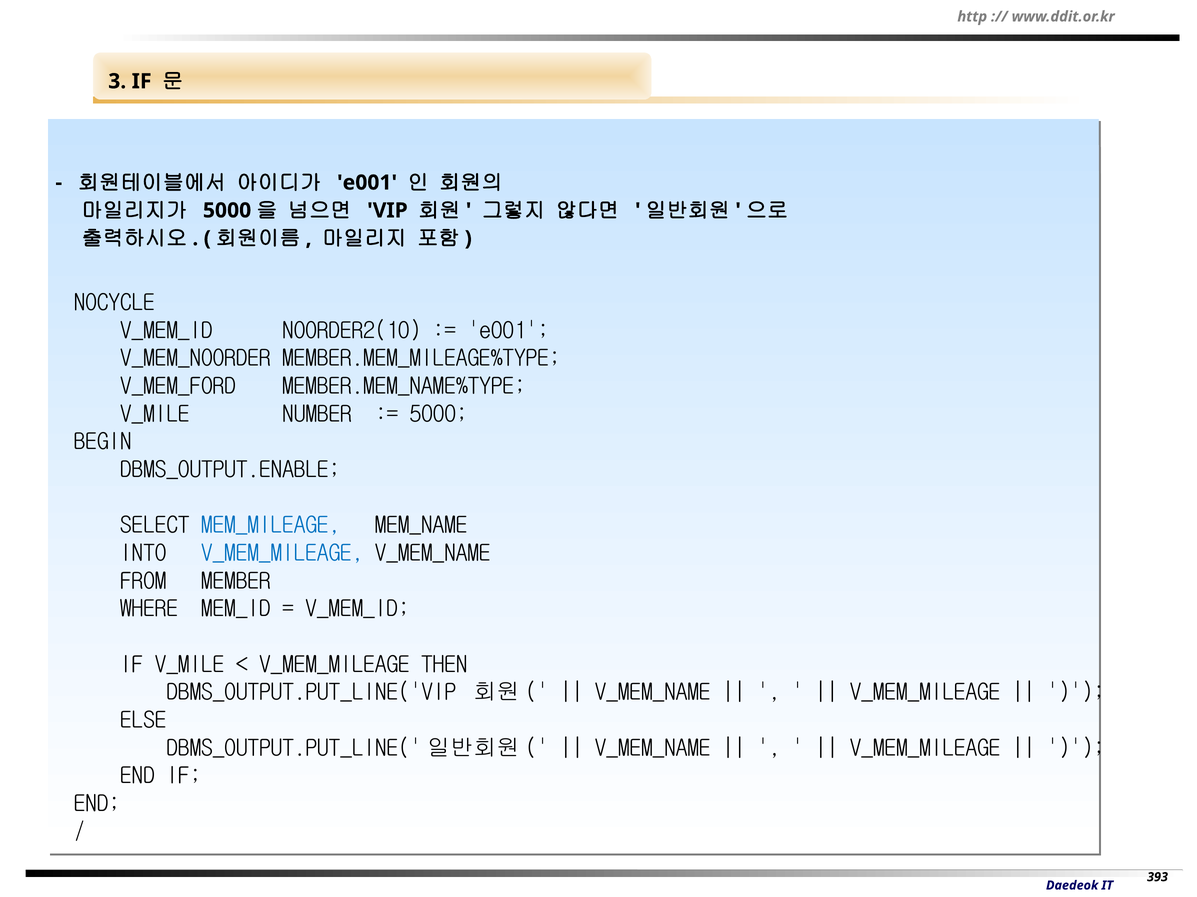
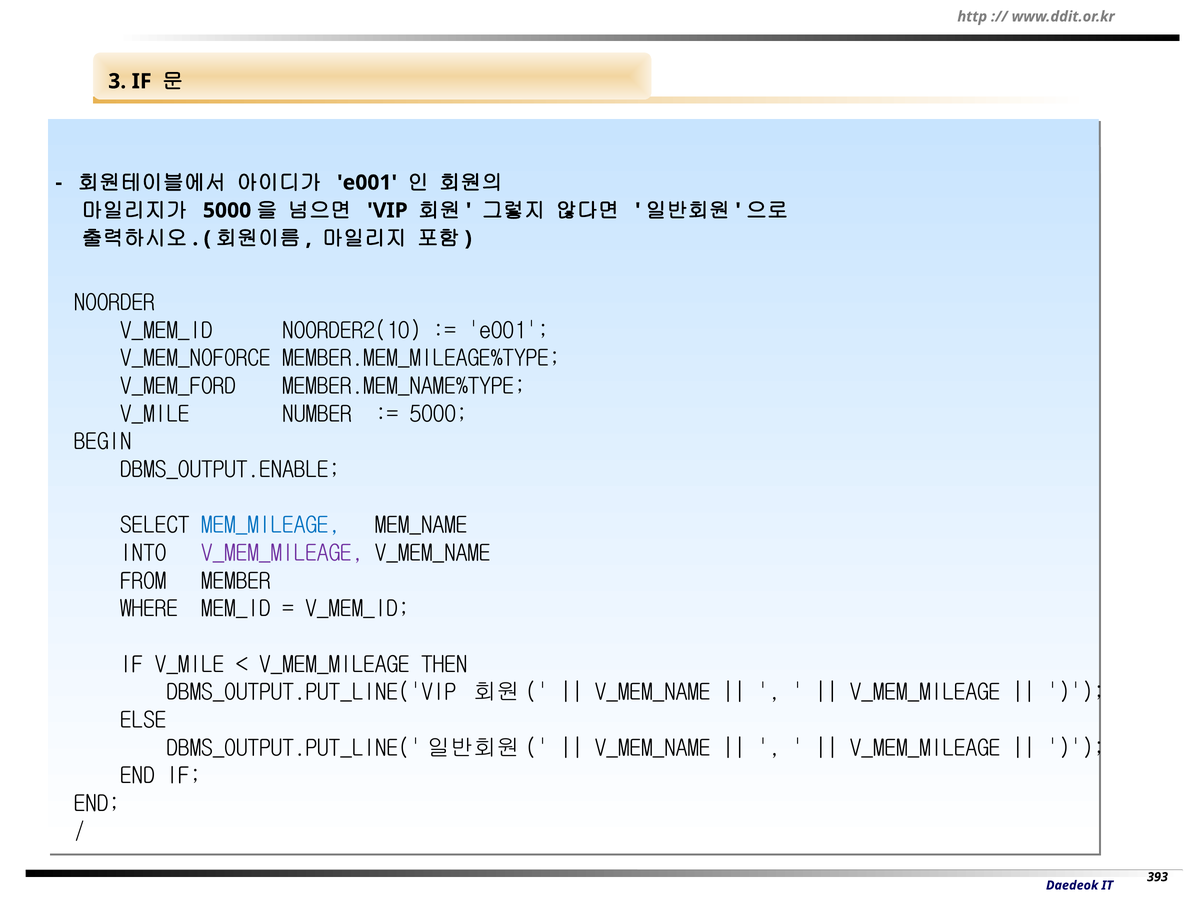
NOCYCLE: NOCYCLE -> NOORDER
V_MEM_NOORDER: V_MEM_NOORDER -> V_MEM_NOFORCE
V_MEM_MILEAGE at (282, 554) colour: blue -> purple
